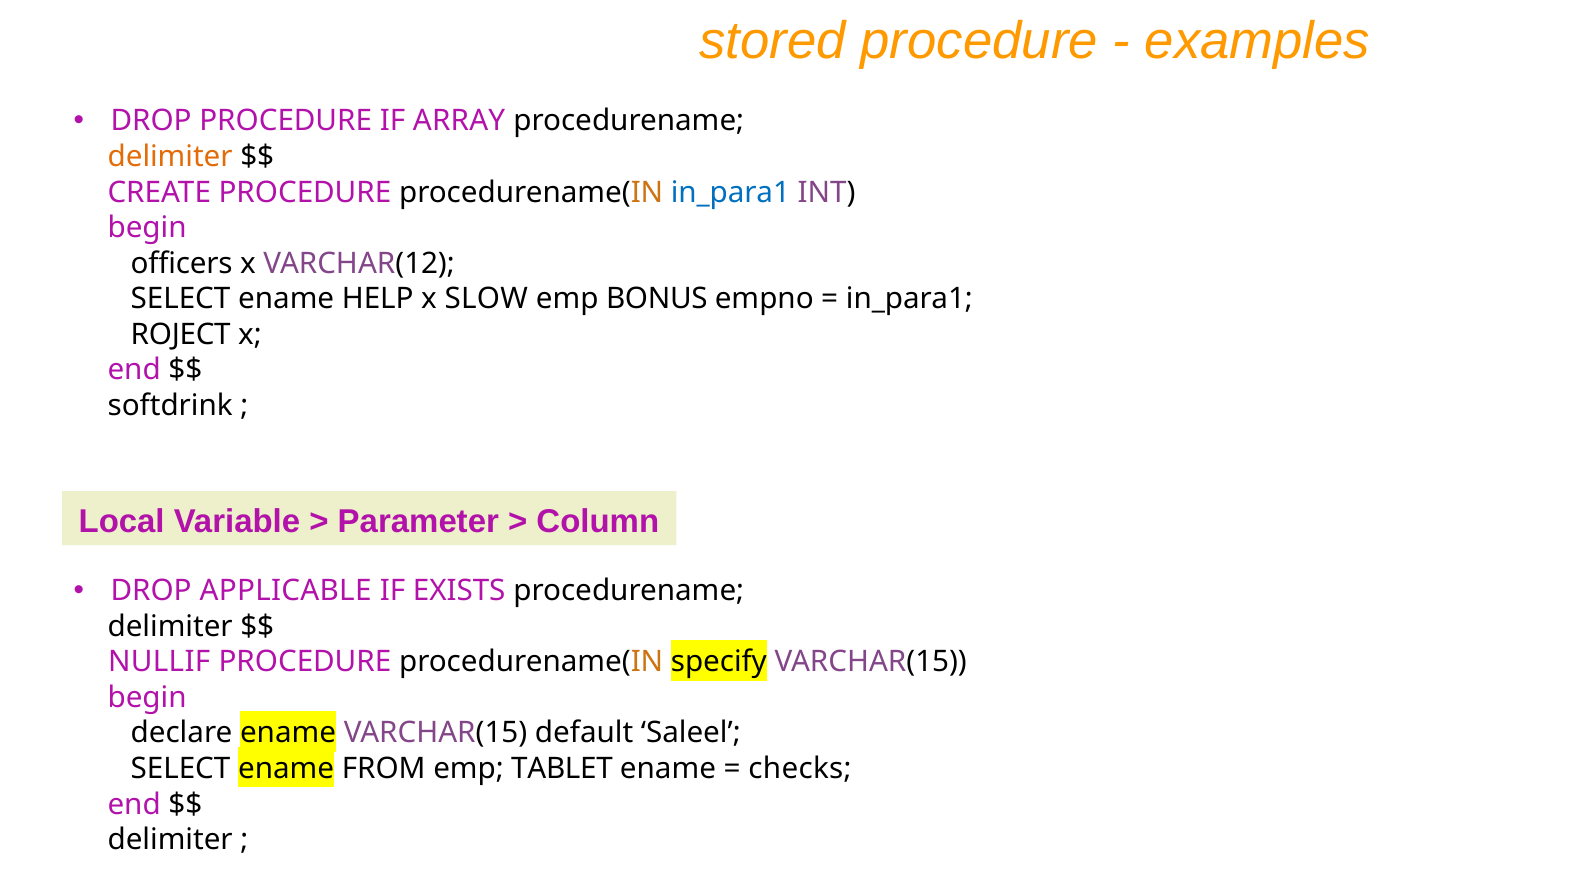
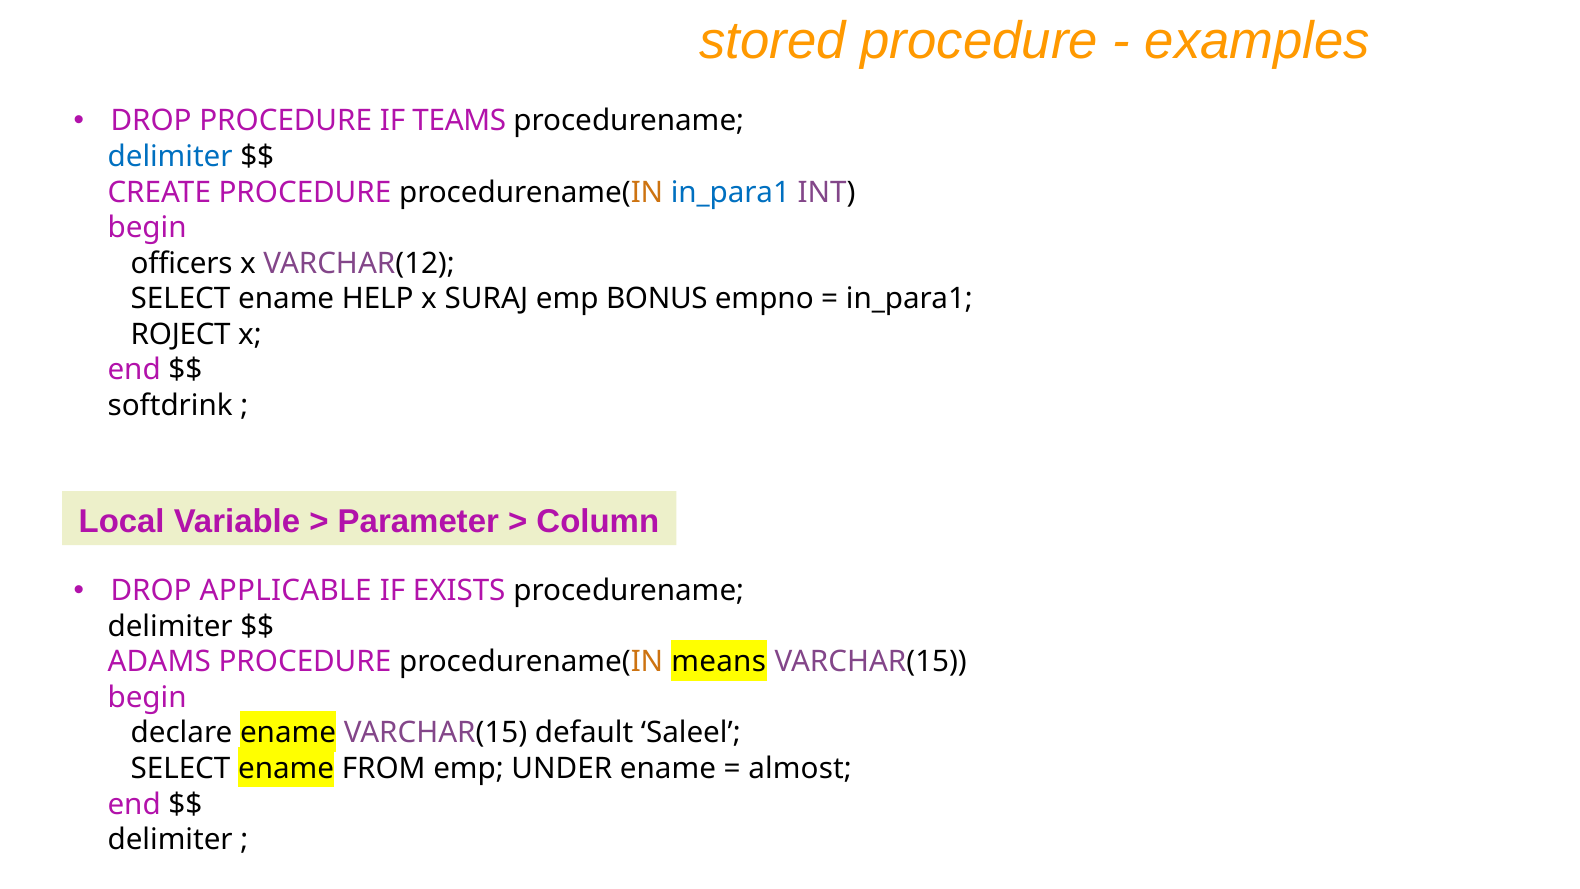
ARRAY: ARRAY -> TEAMS
delimiter at (170, 157) colour: orange -> blue
SLOW: SLOW -> SURAJ
NULLIF: NULLIF -> ADAMS
specify: specify -> means
TABLET: TABLET -> UNDER
checks: checks -> almost
